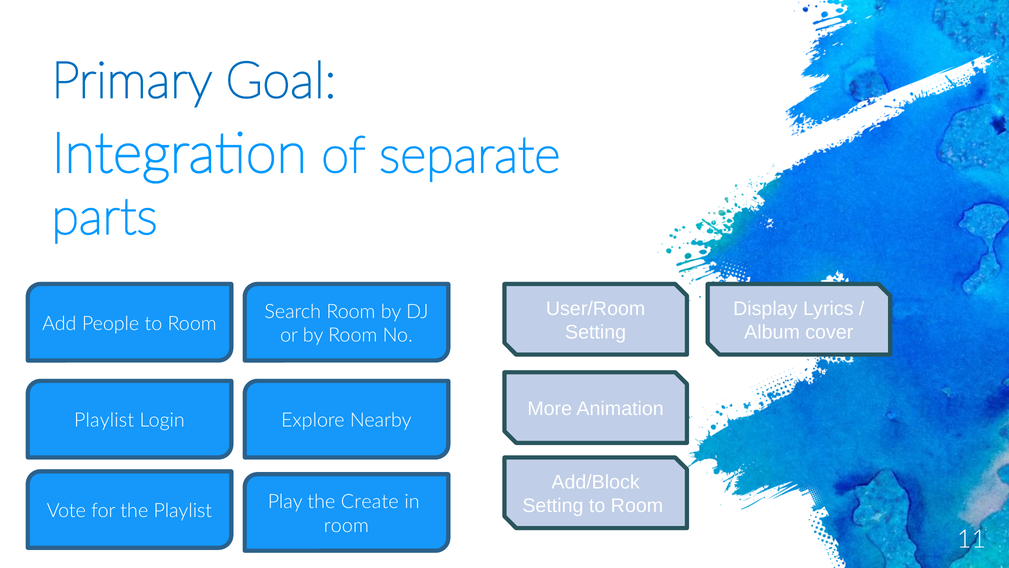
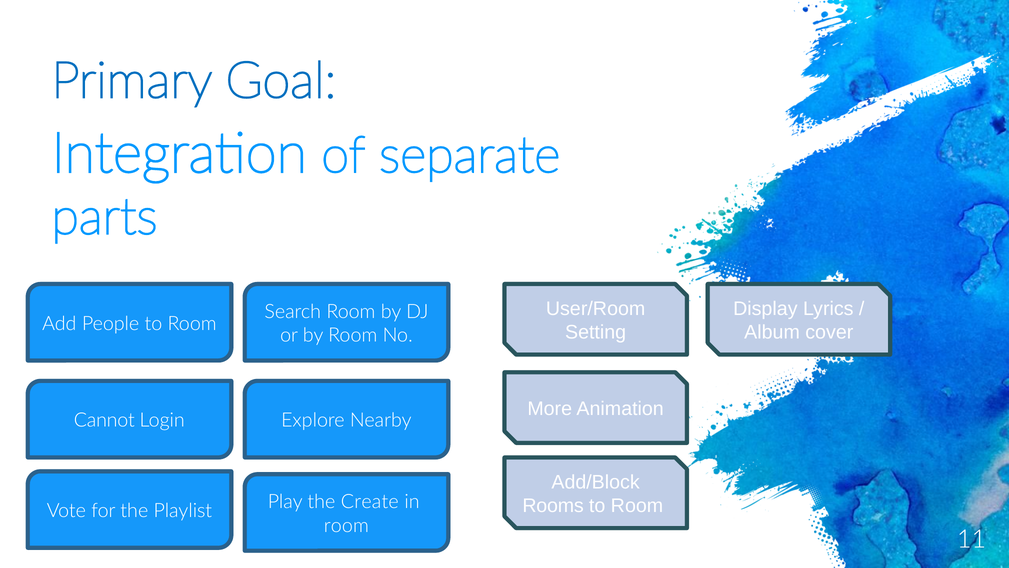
Playlist at (104, 420): Playlist -> Cannot
Setting at (553, 506): Setting -> Rooms
